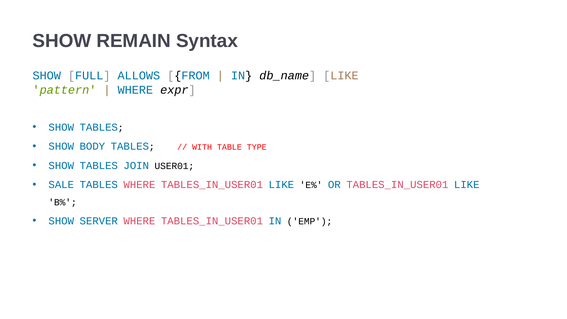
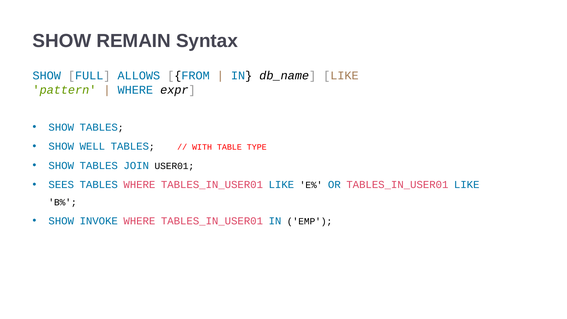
BODY: BODY -> WELL
SALE: SALE -> SEES
SERVER: SERVER -> INVOKE
